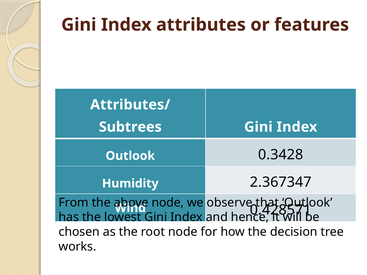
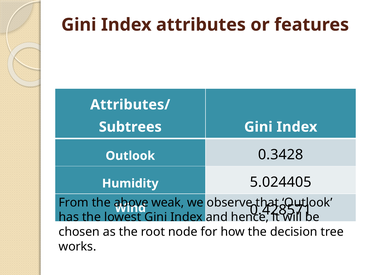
2.367347: 2.367347 -> 5.024405
node at (168, 203): node -> weak
